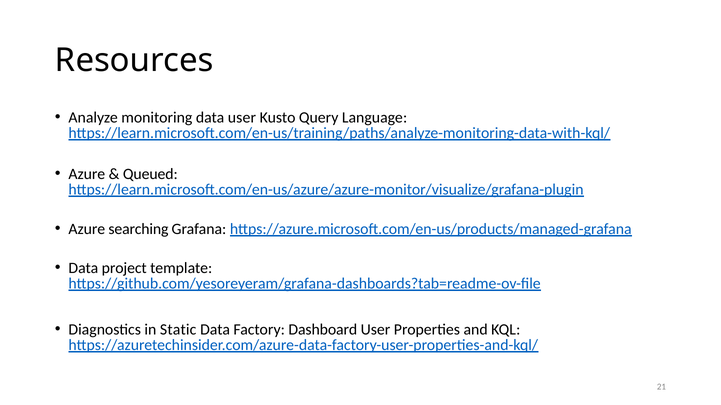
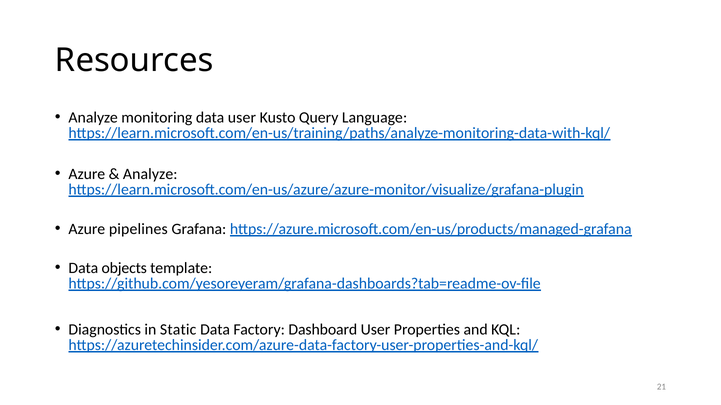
Queued at (150, 174): Queued -> Analyze
searching: searching -> pipelines
project: project -> objects
